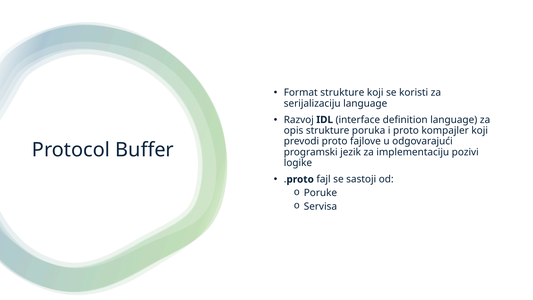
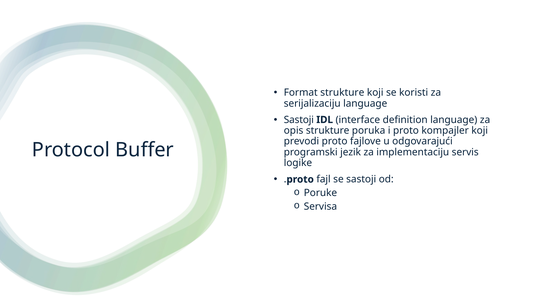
Razvoj at (299, 120): Razvoj -> Sastoji
pozivi: pozivi -> servis
